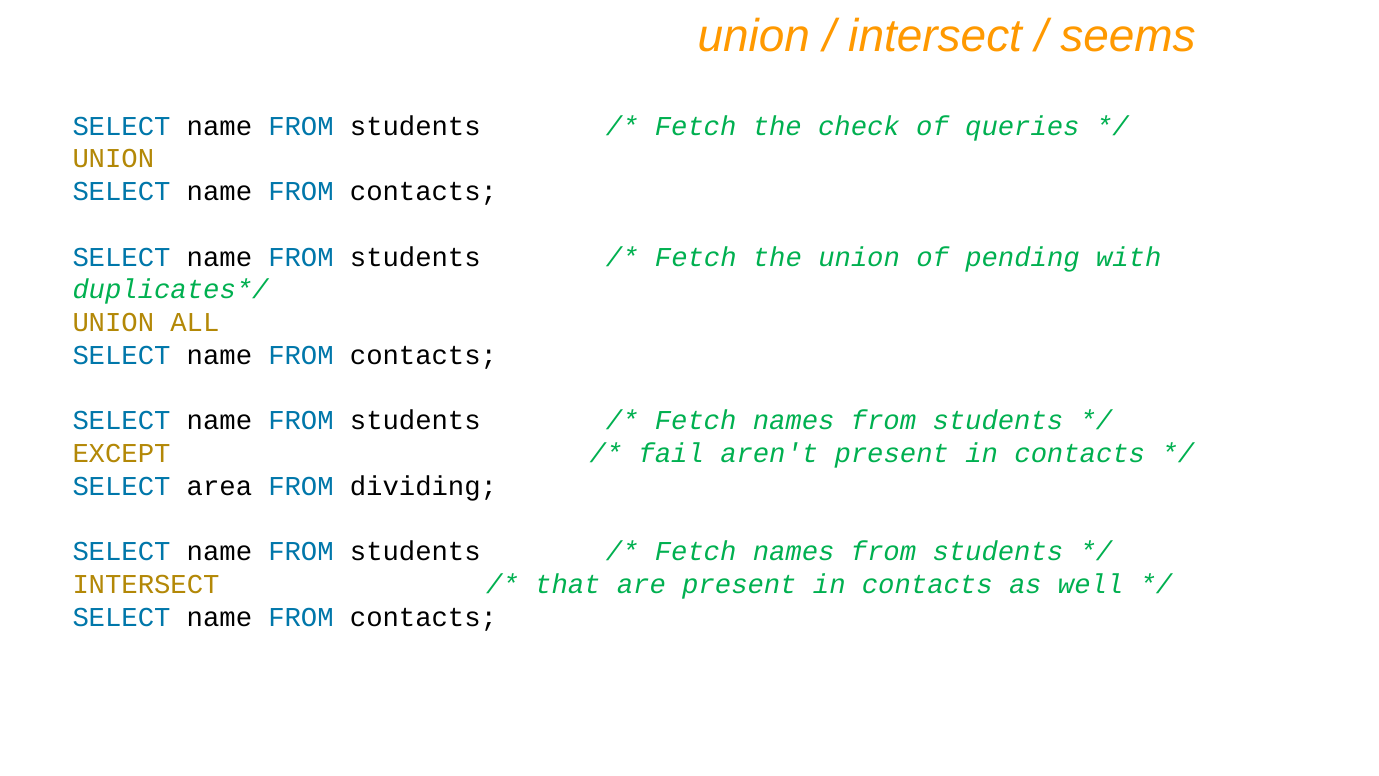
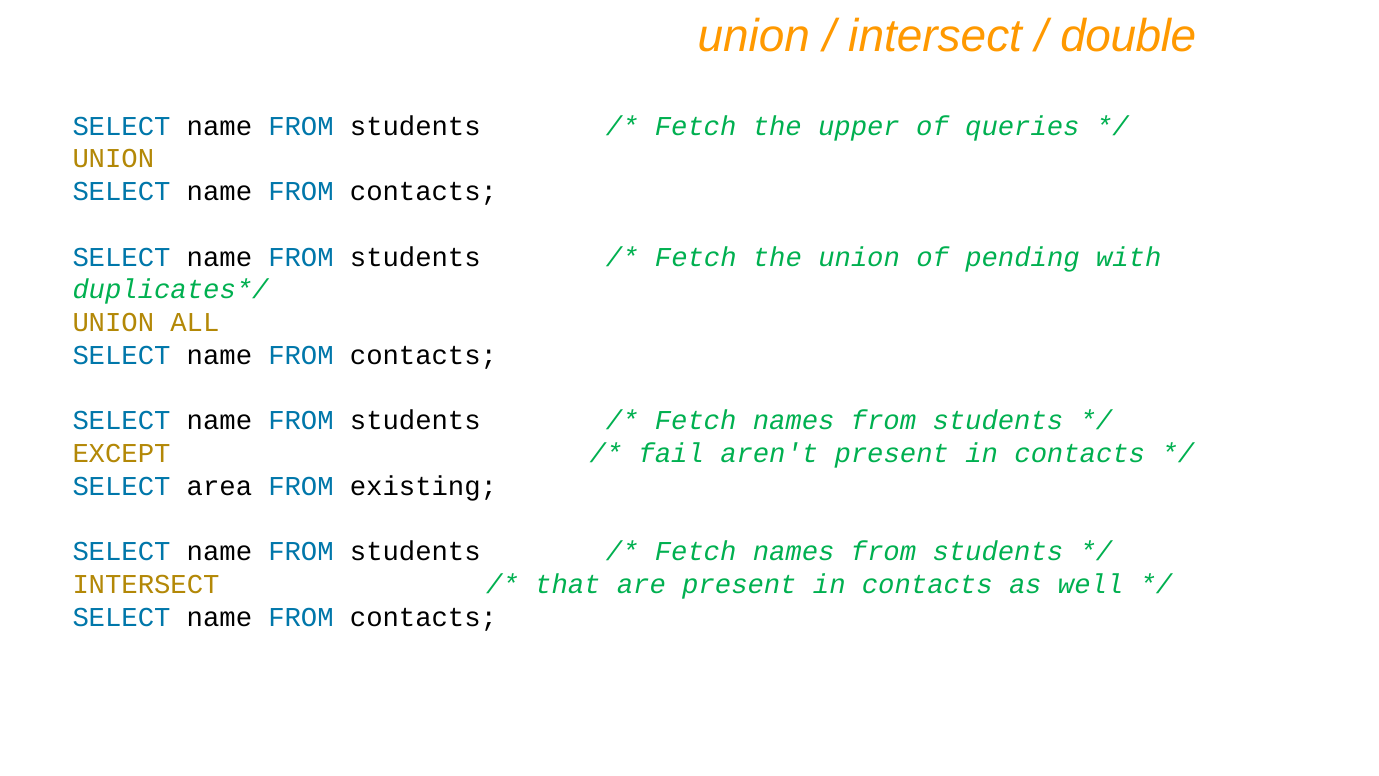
seems: seems -> double
check: check -> upper
dividing: dividing -> existing
